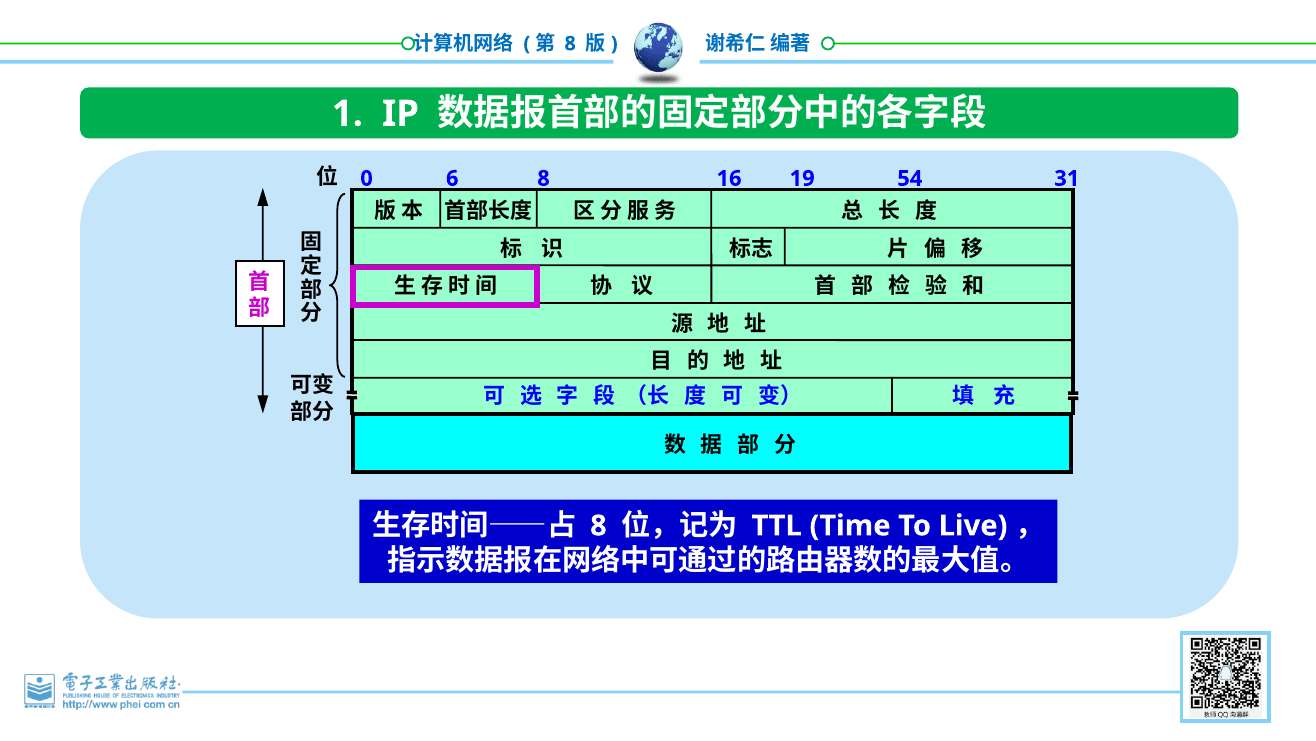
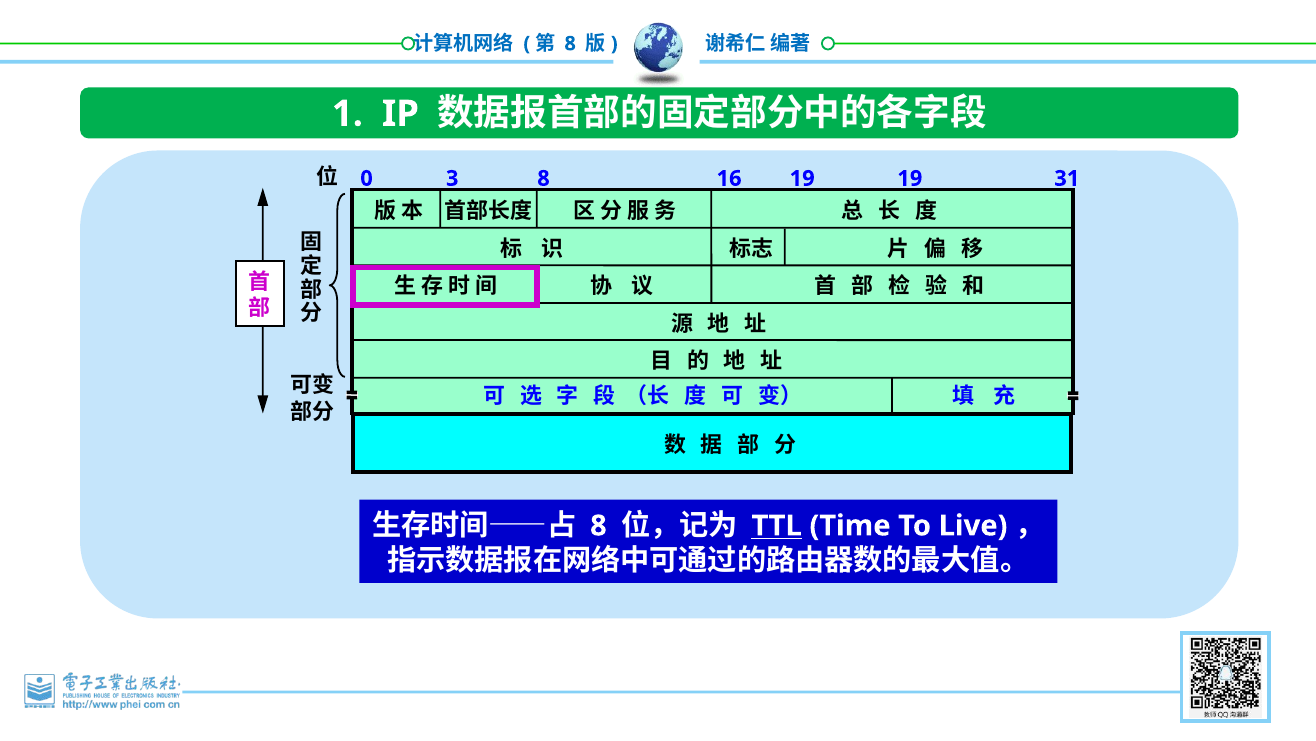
6: 6 -> 3
19 54: 54 -> 19
TTL underline: none -> present
